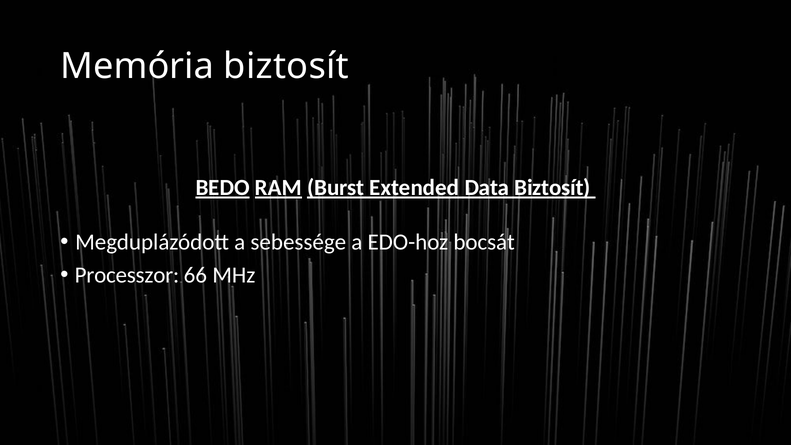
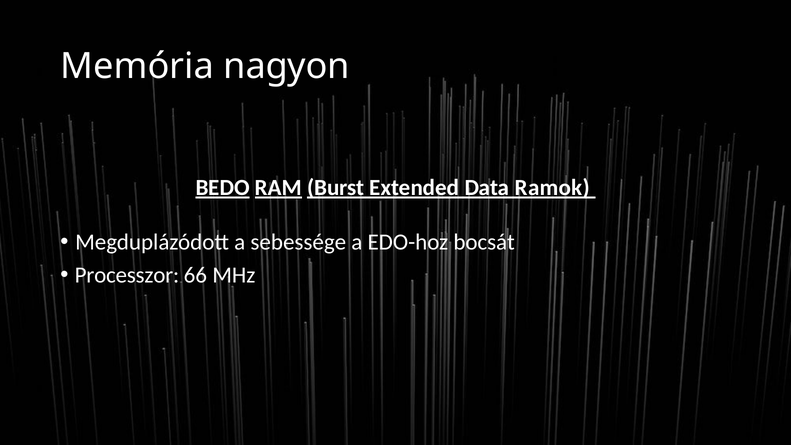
Memória biztosít: biztosít -> nagyon
Data Biztosít: Biztosít -> Ramok
